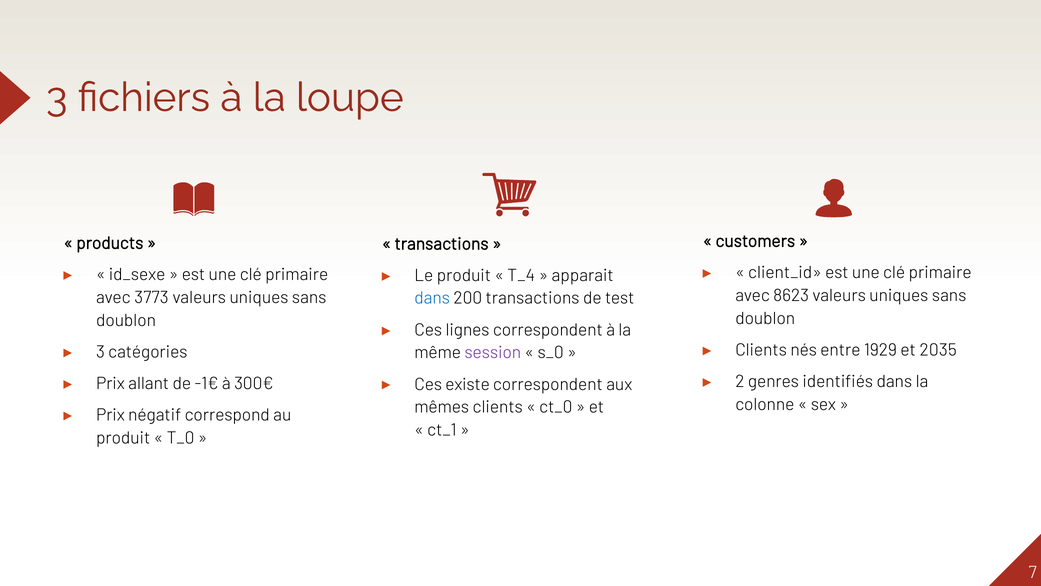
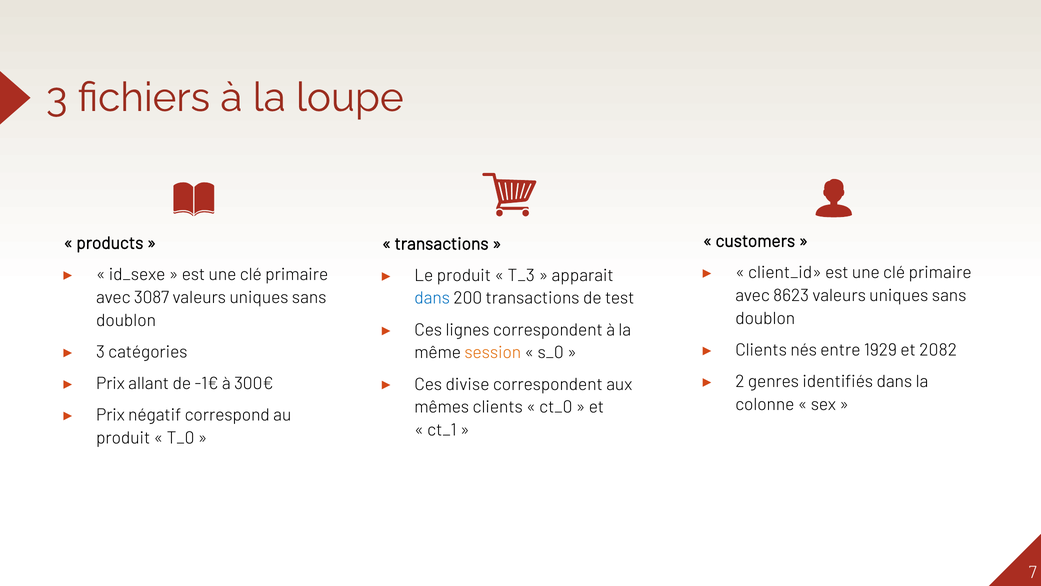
T_4: T_4 -> T_3
3773: 3773 -> 3087
2035: 2035 -> 2082
session colour: purple -> orange
existe: existe -> divise
